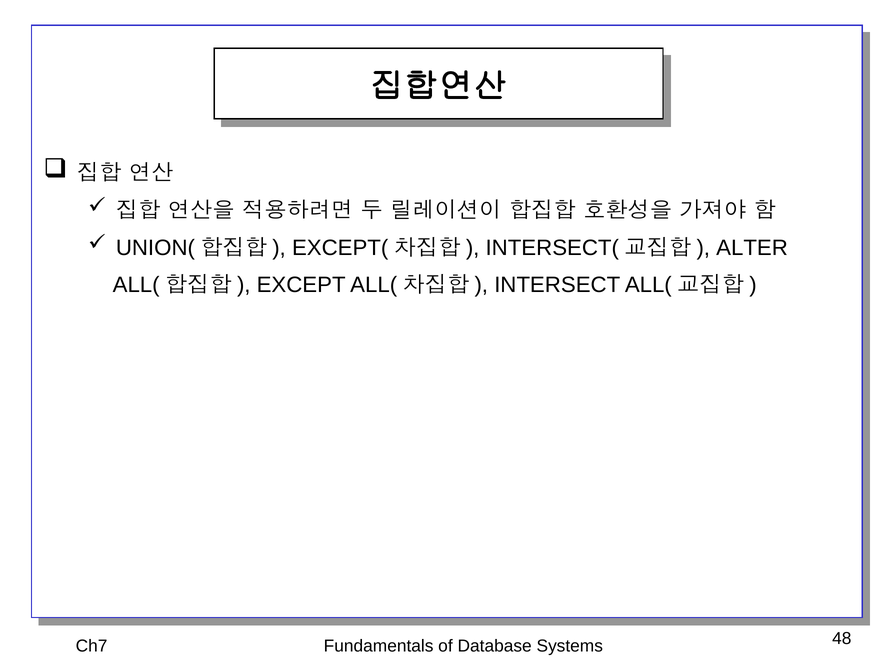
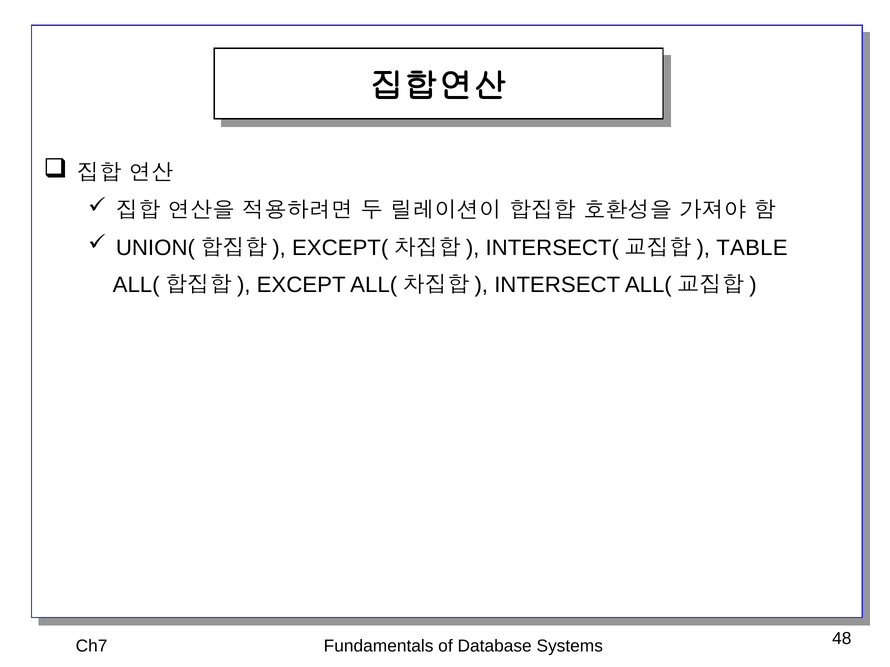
ALTER: ALTER -> TABLE
